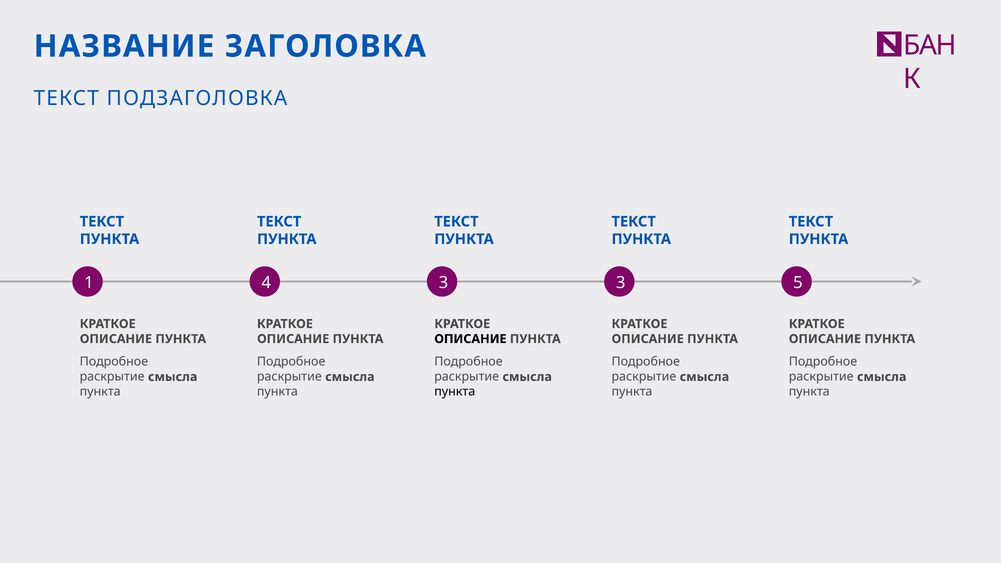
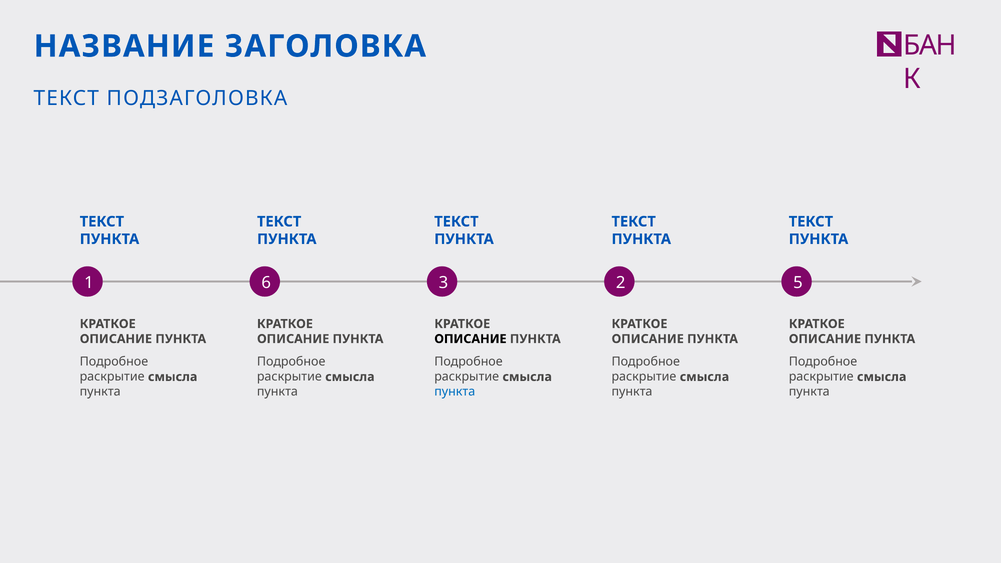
4: 4 -> 6
3 3: 3 -> 2
пункта at (455, 392) colour: black -> blue
